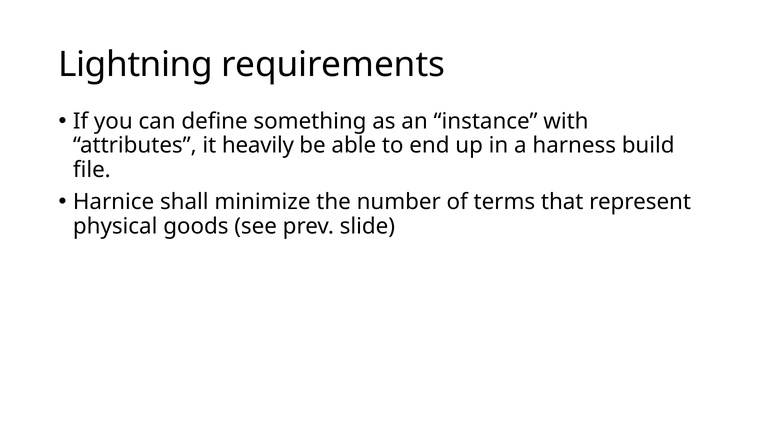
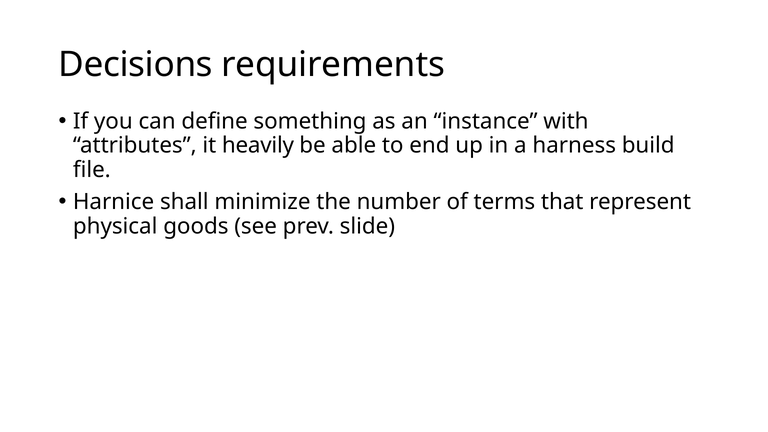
Lightning: Lightning -> Decisions
